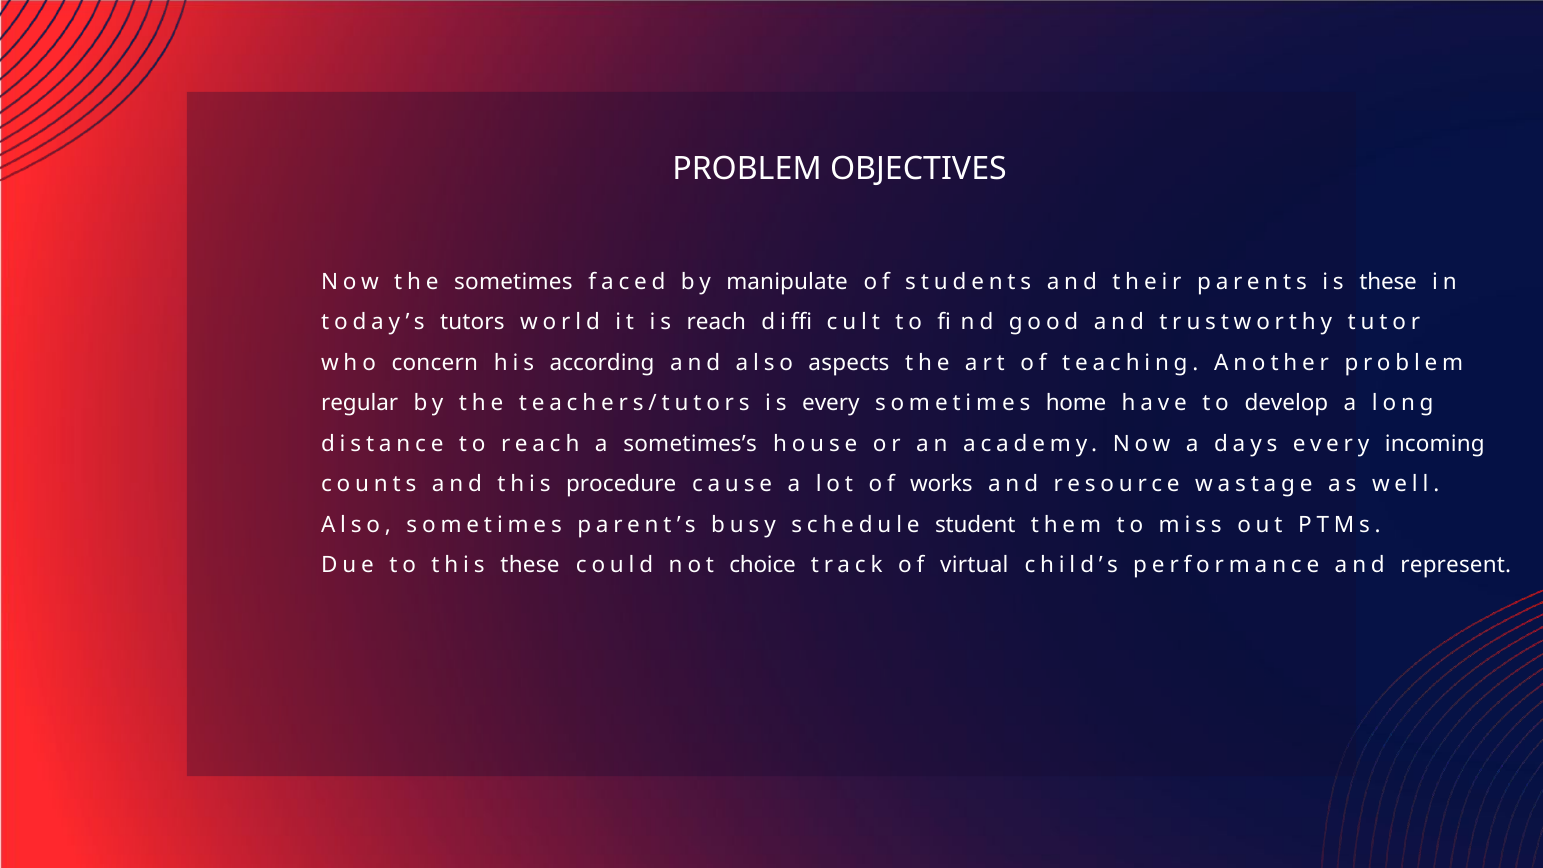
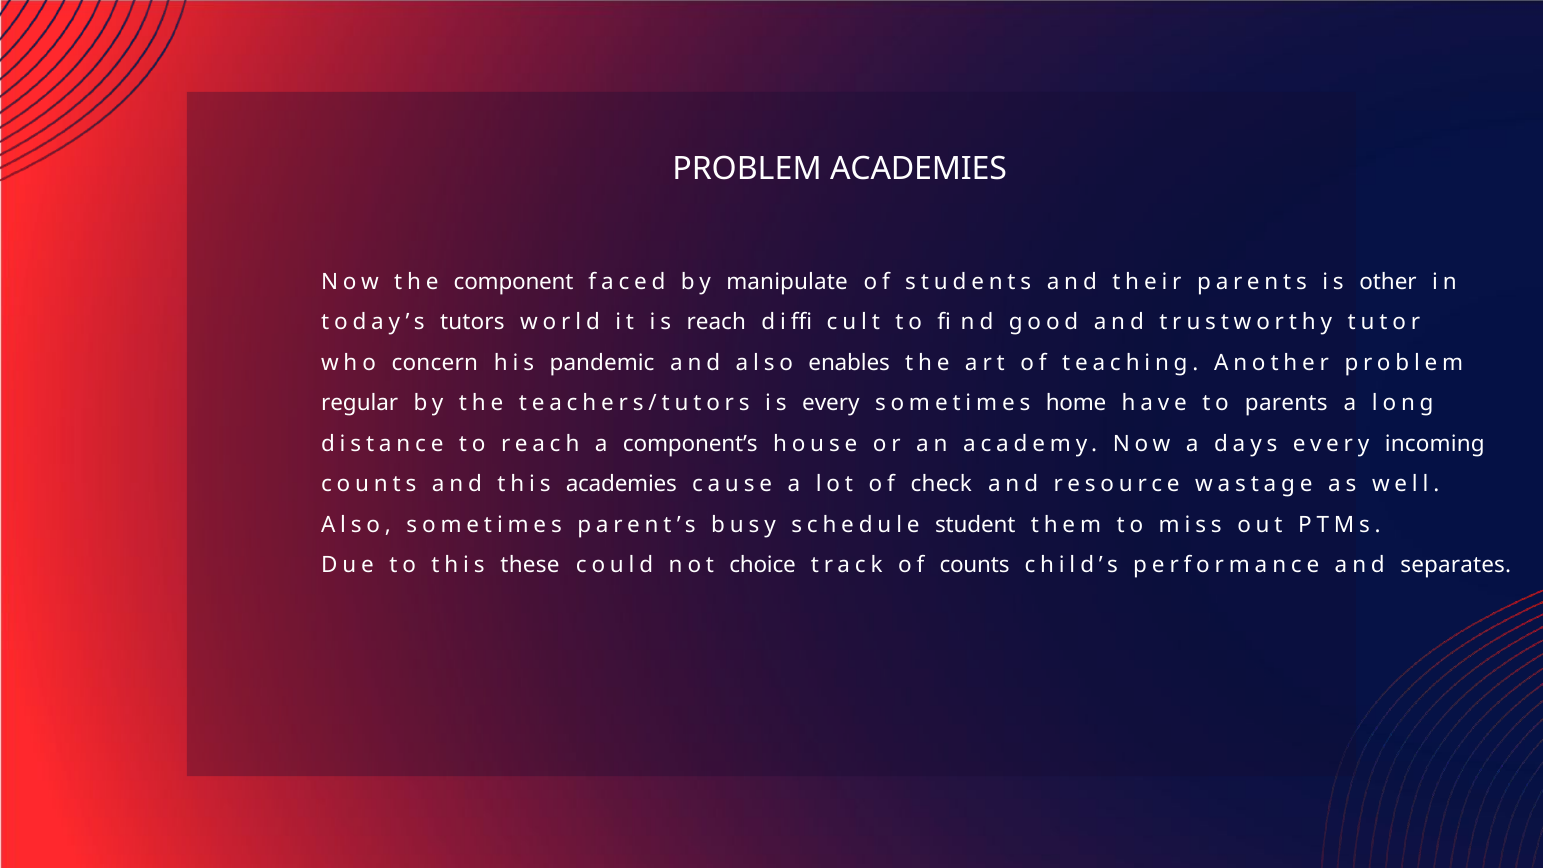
PROBLEM OBJECTIVES: OBJECTIVES -> ACADEMIES
the sometimes: sometimes -> component
is these: these -> other
according: according -> pandemic
aspects: aspects -> enables
to develop: develop -> parents
sometimes’s: sometimes’s -> component’s
this procedure: procedure -> academies
works: works -> check
of virtual: virtual -> counts
represent: represent -> separates
